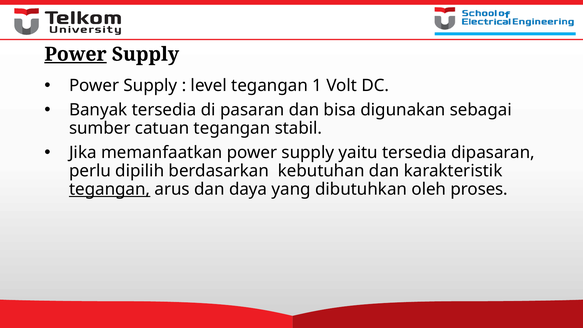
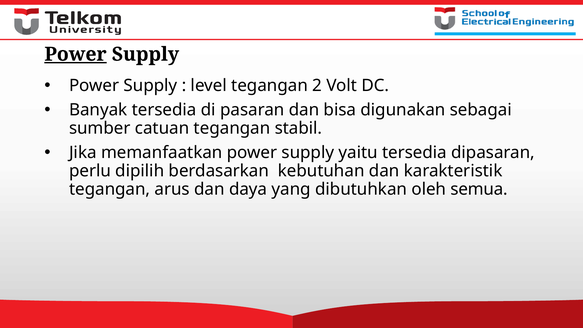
1: 1 -> 2
tegangan at (110, 189) underline: present -> none
proses: proses -> semua
